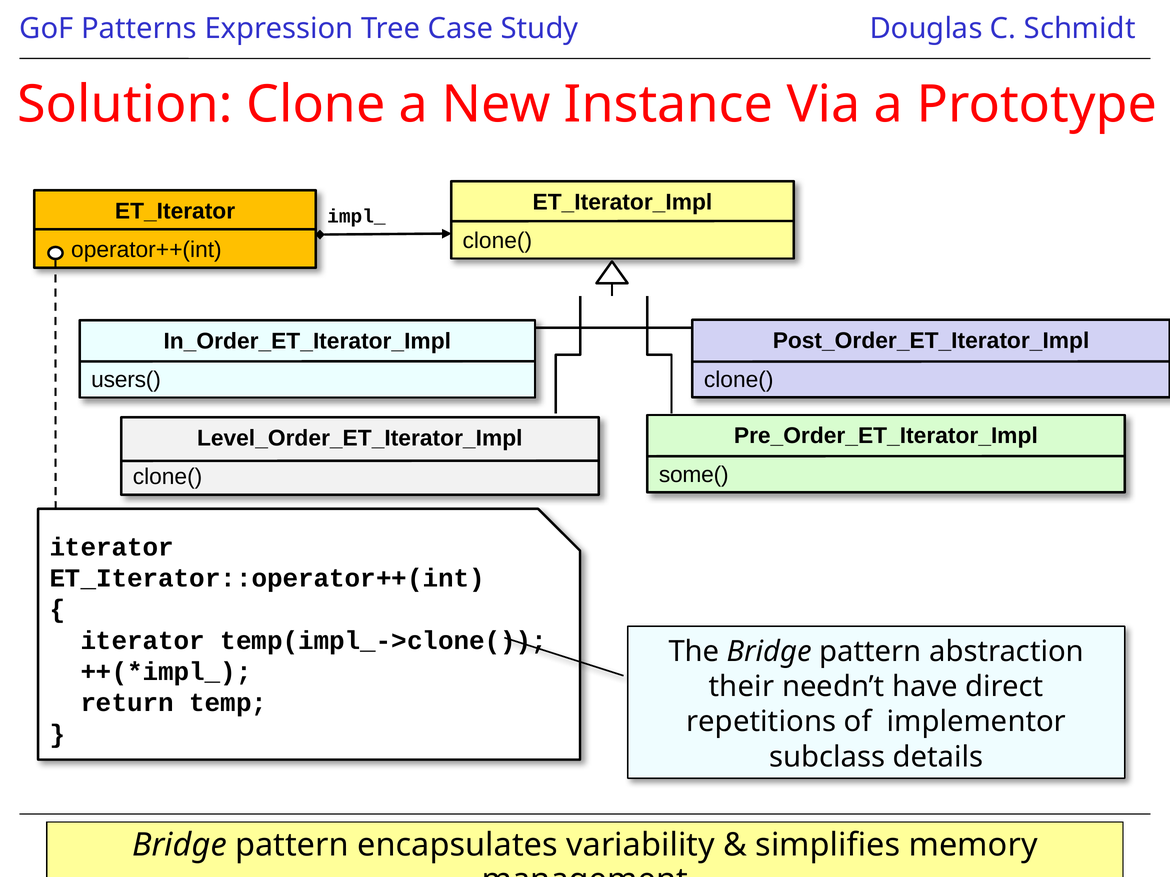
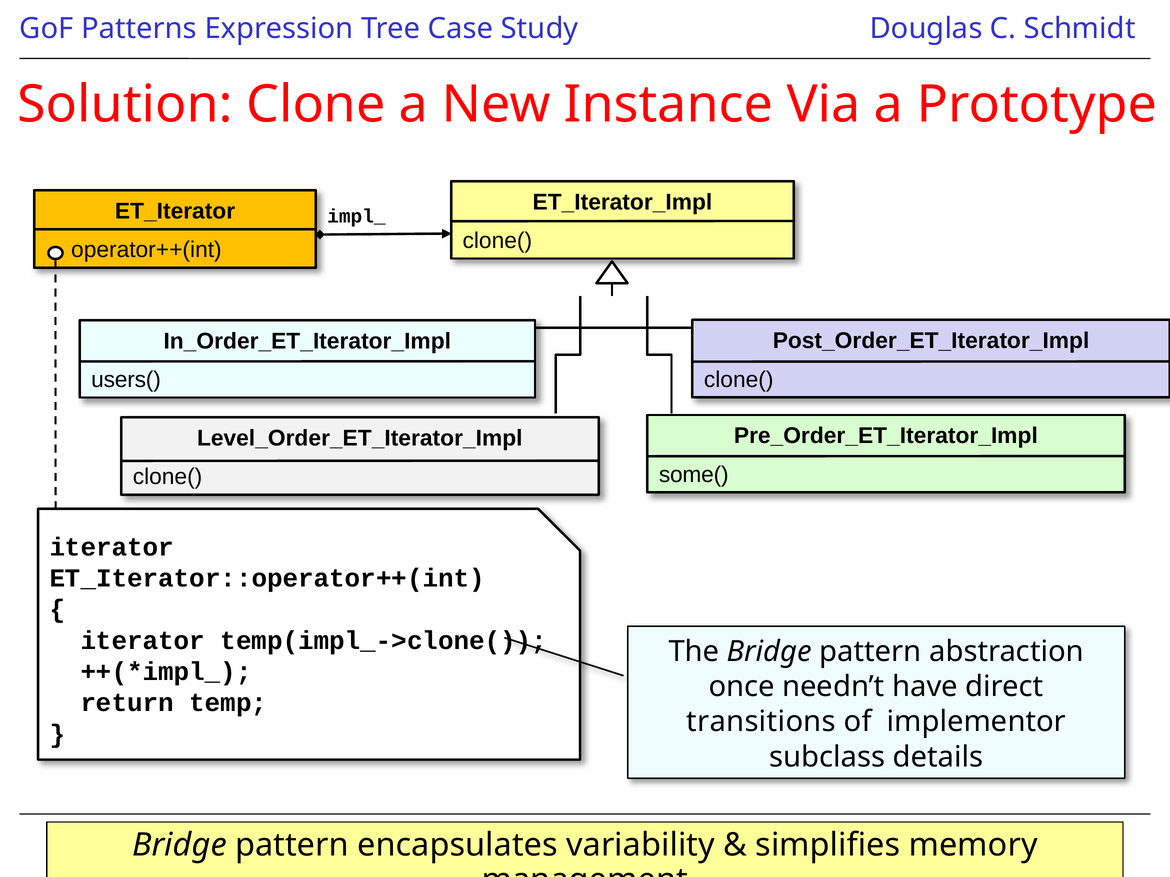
their: their -> once
repetitions: repetitions -> transitions
